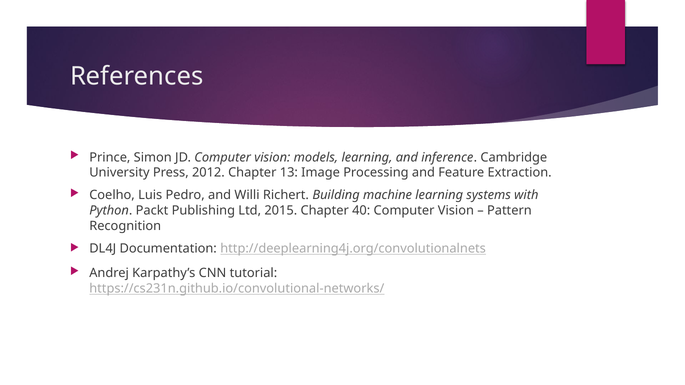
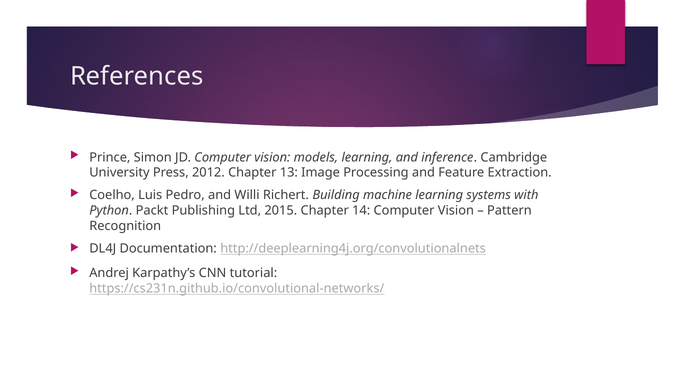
40: 40 -> 14
